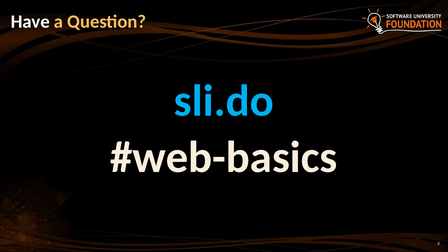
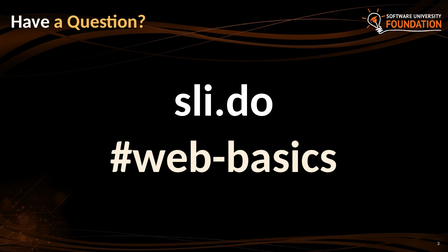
sli.do colour: light blue -> white
